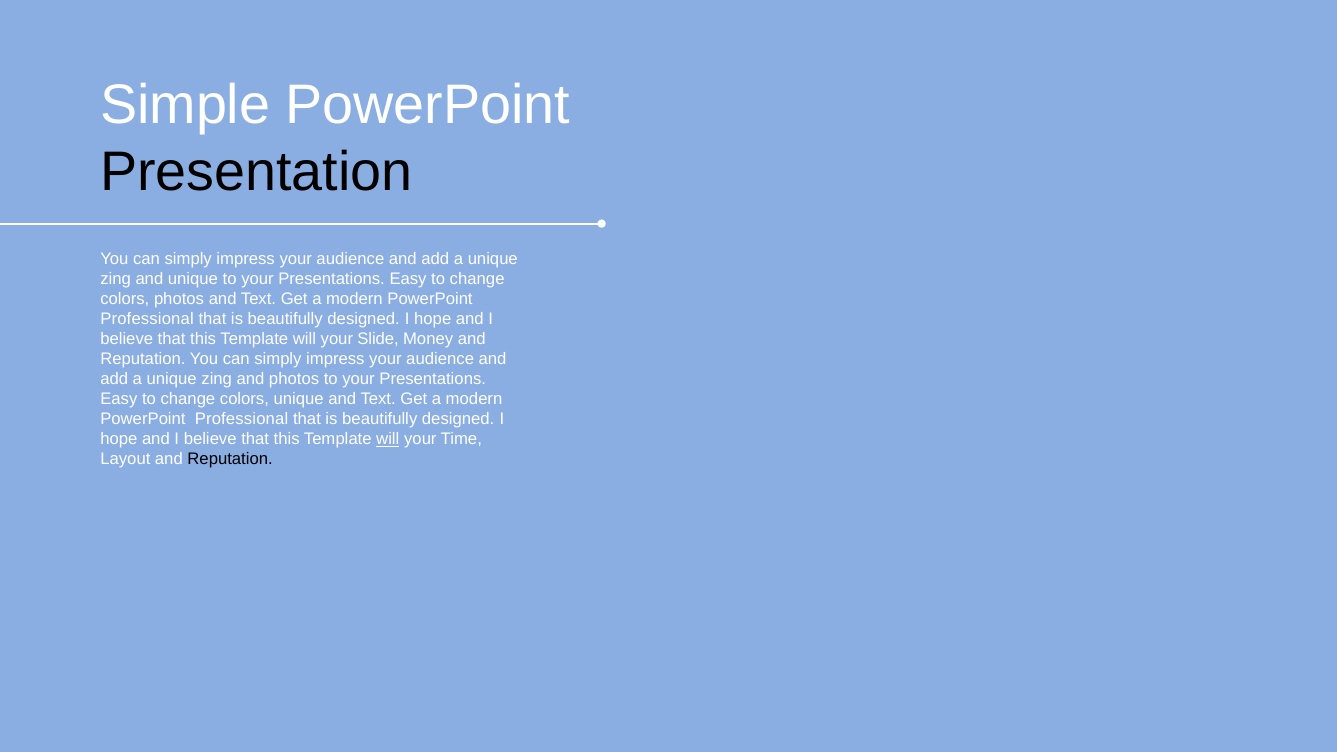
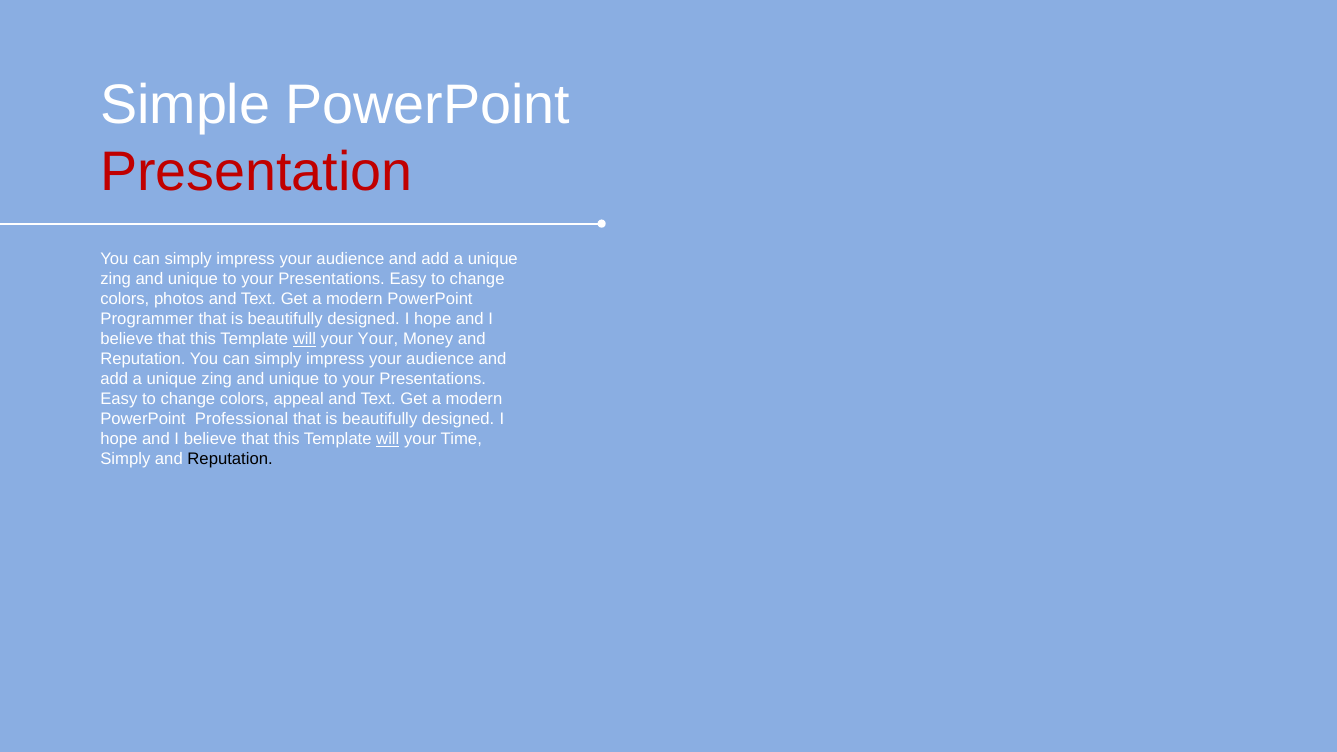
Presentation colour: black -> red
Professional at (147, 319): Professional -> Programmer
will at (304, 339) underline: none -> present
your Slide: Slide -> Your
photos at (294, 379): photos -> unique
colors unique: unique -> appeal
Layout at (125, 459): Layout -> Simply
